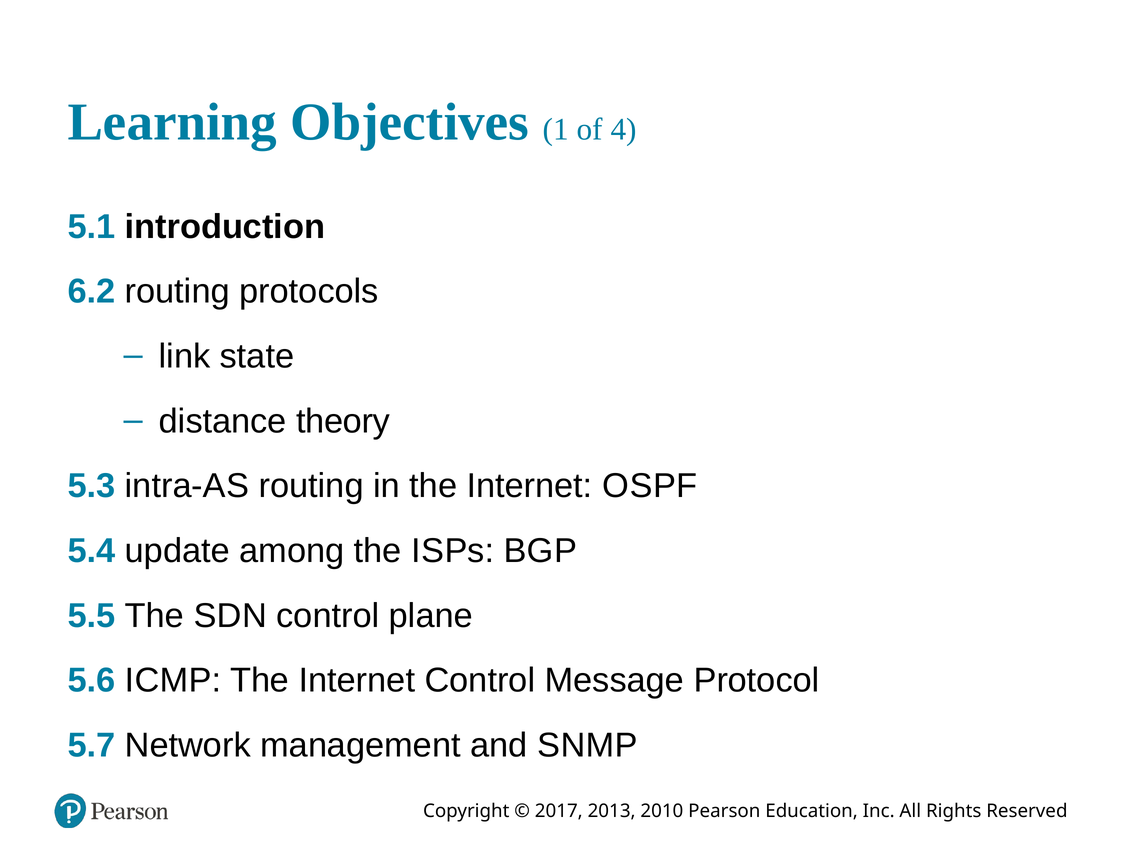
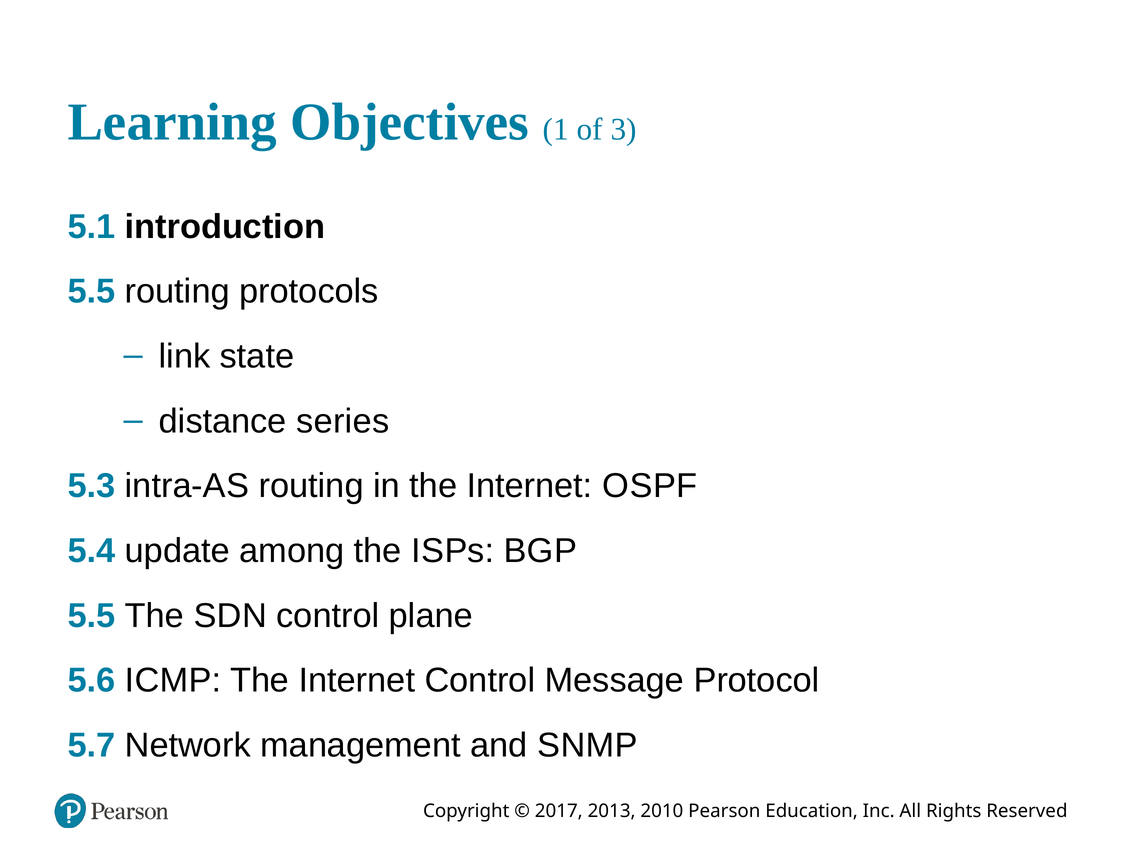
4: 4 -> 3
6.2 at (91, 291): 6.2 -> 5.5
theory: theory -> series
